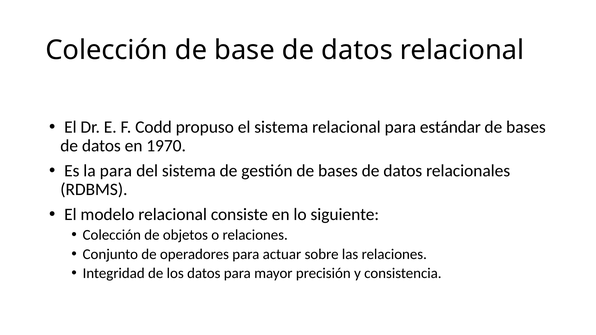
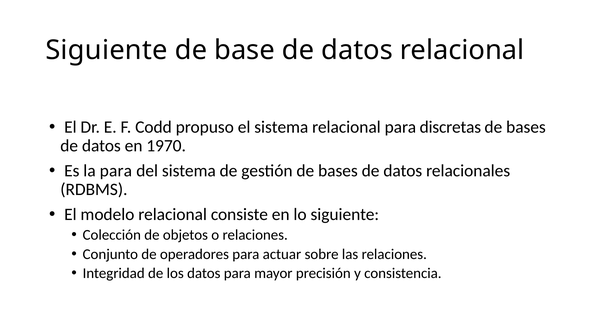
Colección at (107, 50): Colección -> Siguiente
estándar: estándar -> discretas
